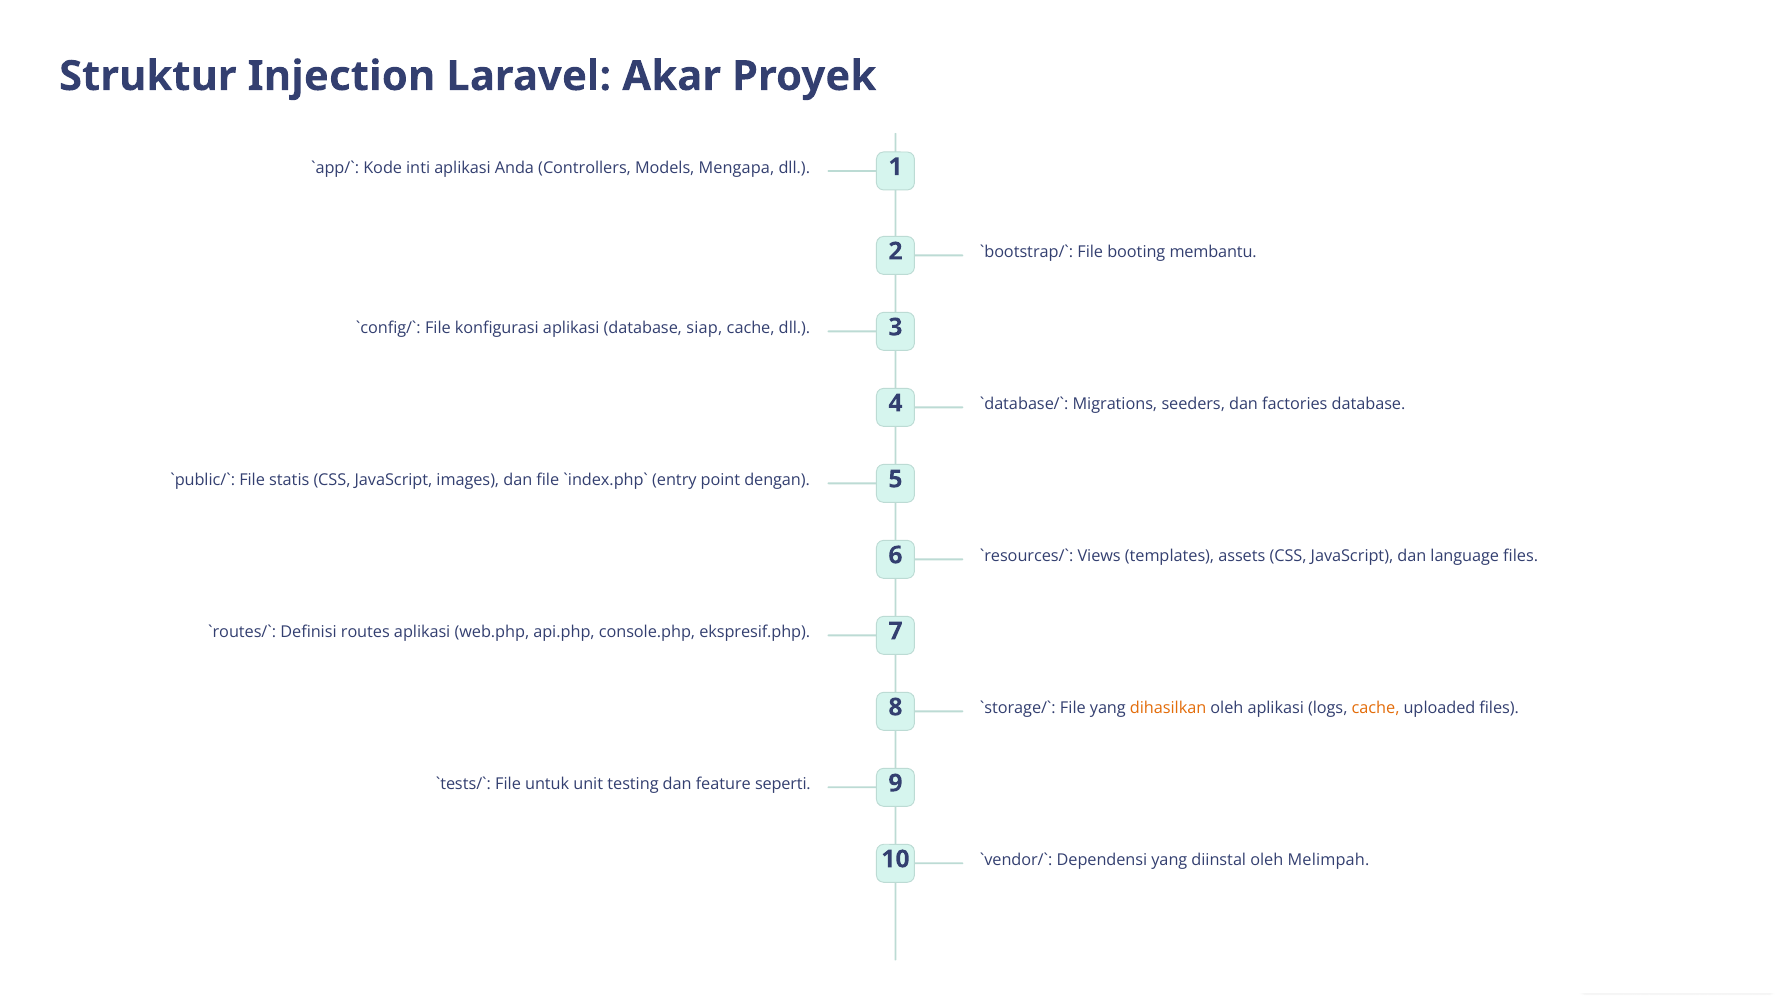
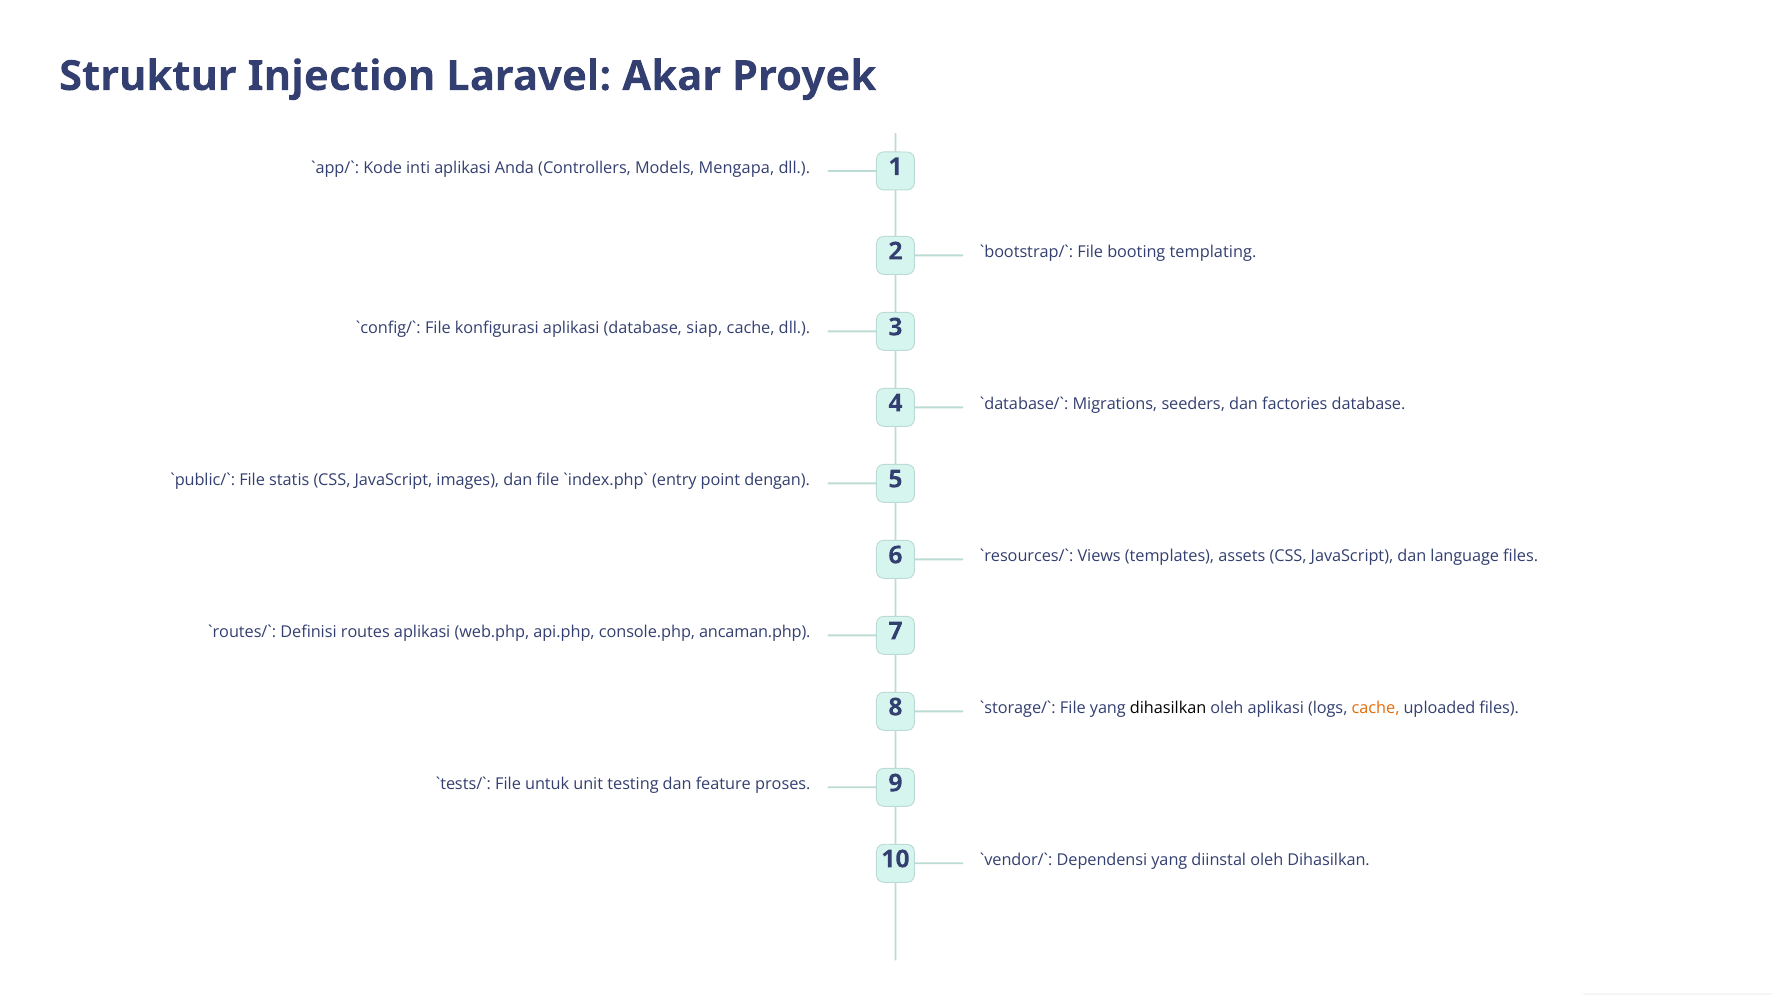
membantu: membantu -> templating
ekspresif.php: ekspresif.php -> ancaman.php
dihasilkan at (1168, 708) colour: orange -> black
seperti: seperti -> proses
oleh Melimpah: Melimpah -> Dihasilkan
